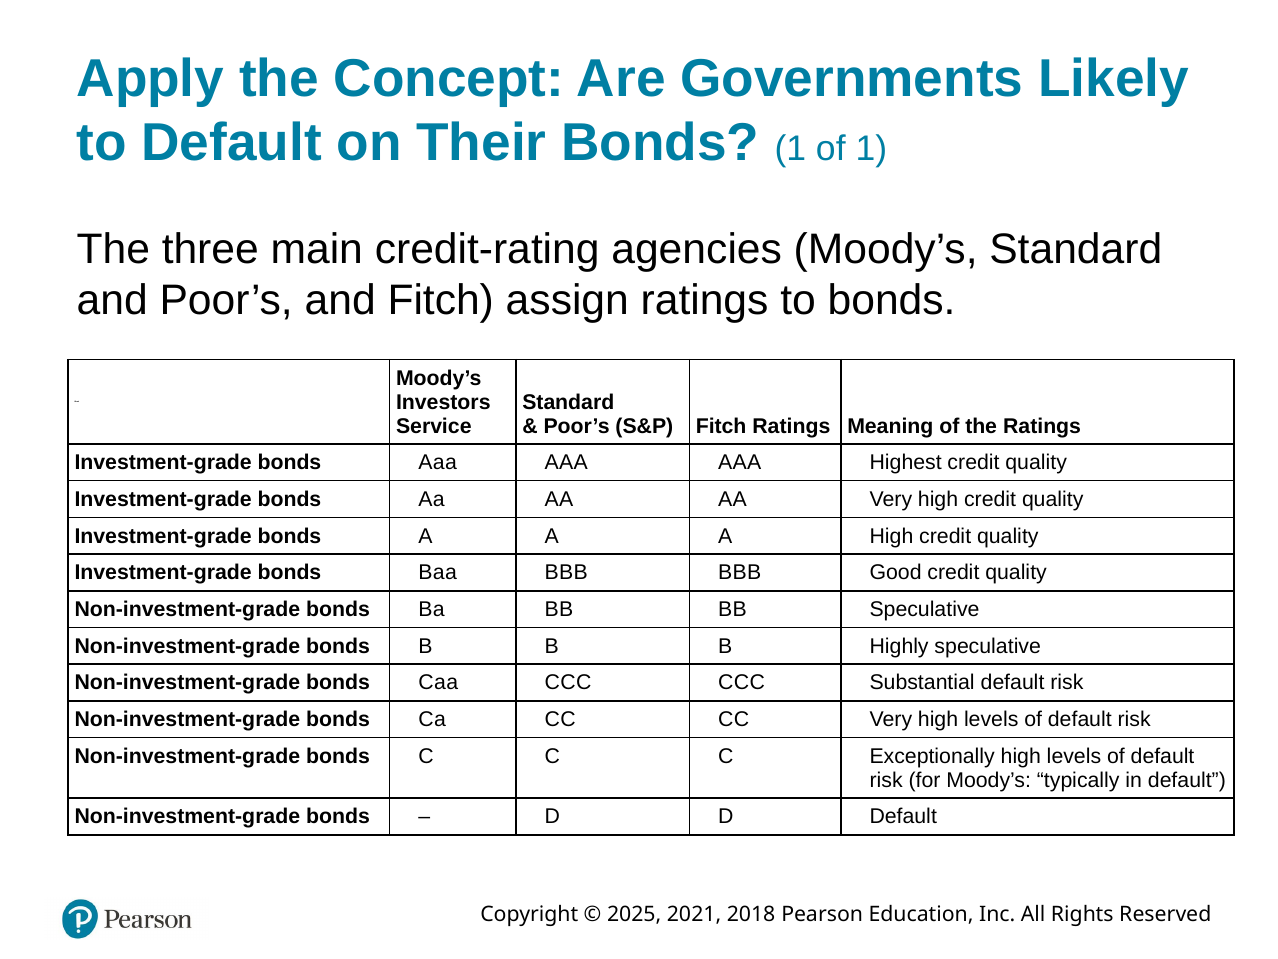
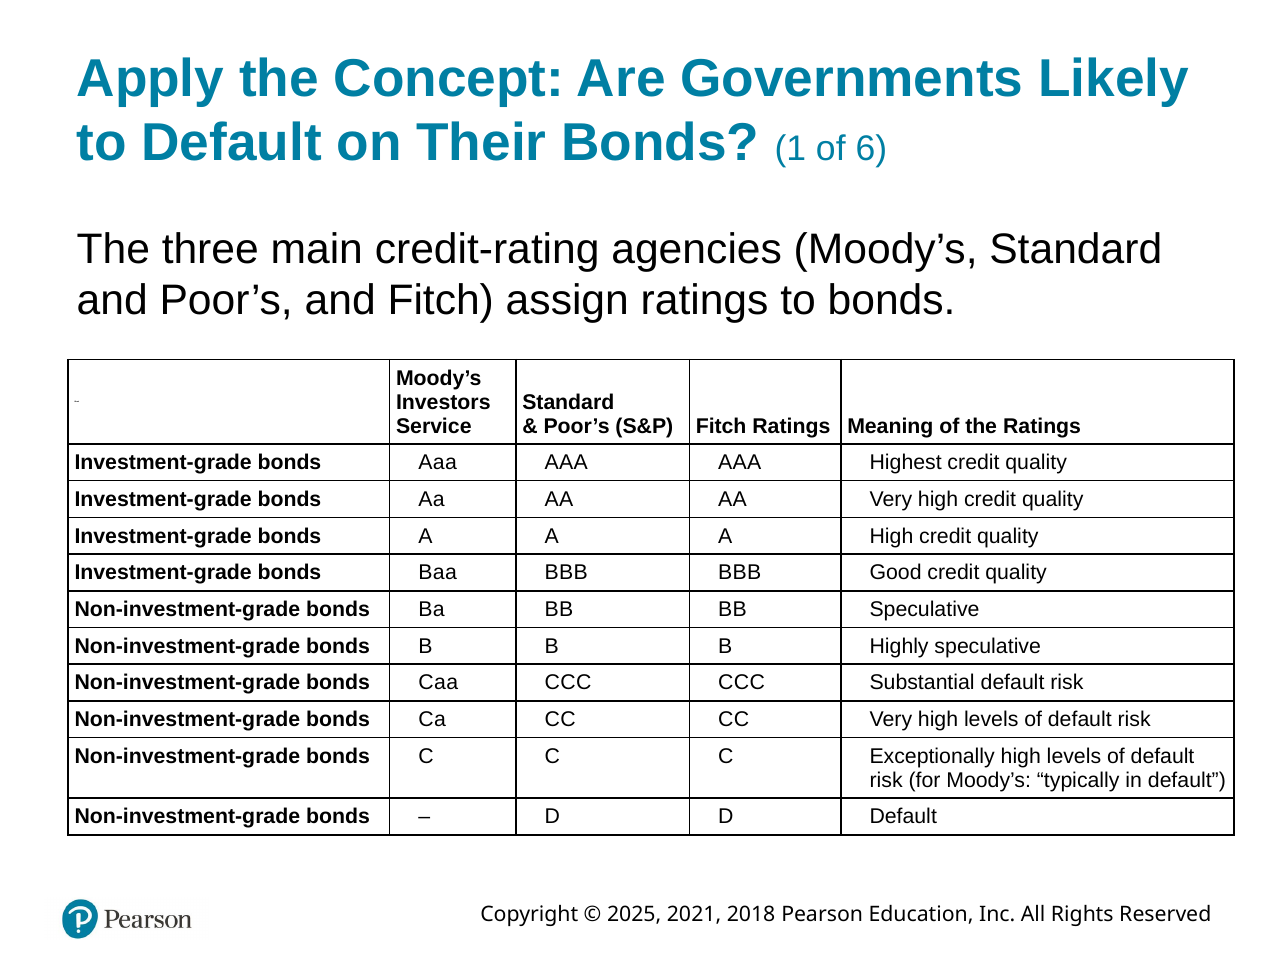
of 1: 1 -> 6
